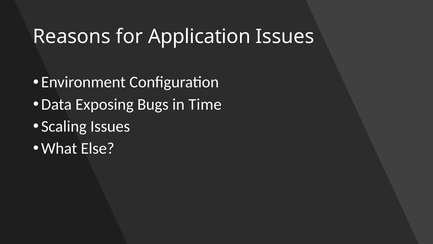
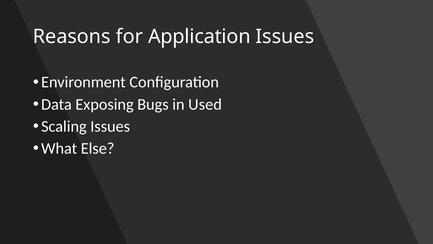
Time: Time -> Used
